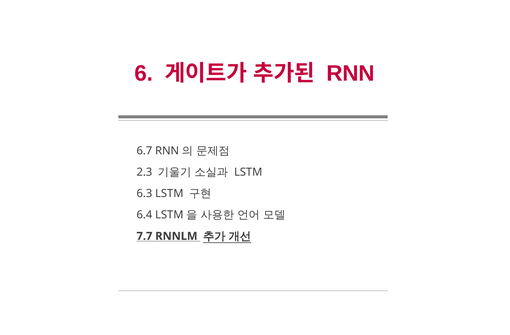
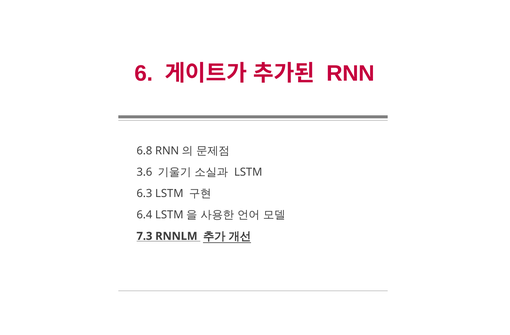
6.7: 6.7 -> 6.8
2.3: 2.3 -> 3.6
7.7: 7.7 -> 7.3
